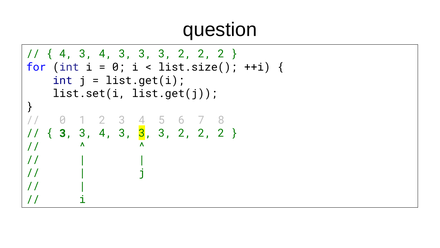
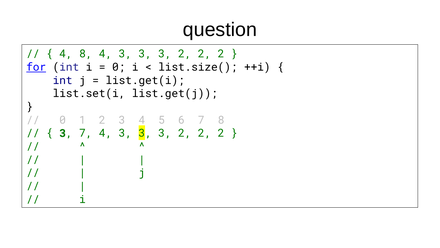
3 at (86, 54): 3 -> 8
for underline: none -> present
3 at (86, 133): 3 -> 7
